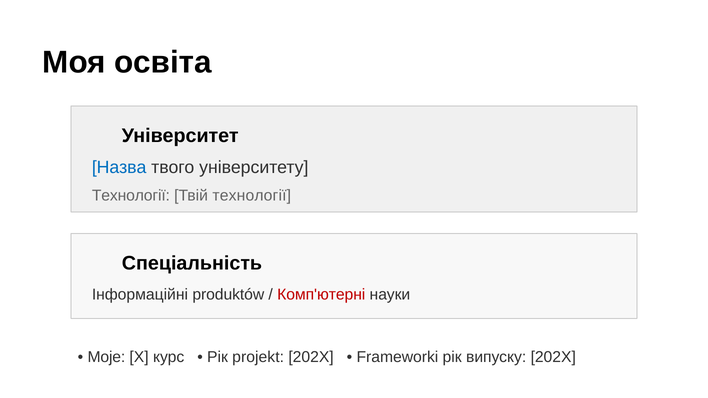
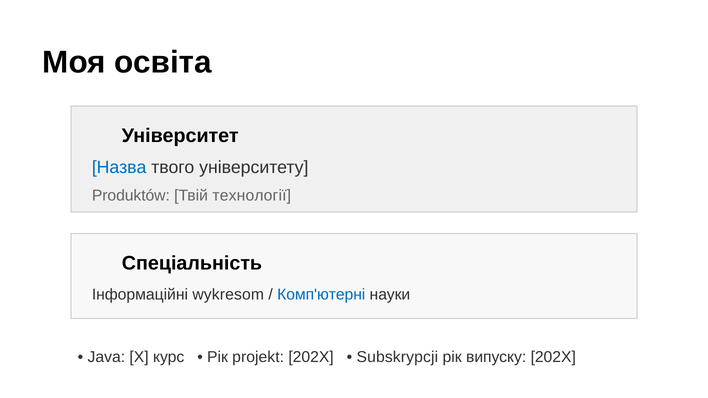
Технології at (131, 196): Технології -> Produktów
produktów: produktów -> wykresom
Комп'ютерні colour: red -> blue
Moje: Moje -> Java
Frameworki: Frameworki -> Subskrypcji
